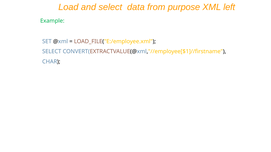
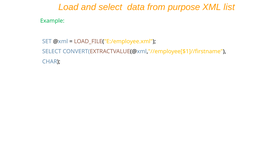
left: left -> list
